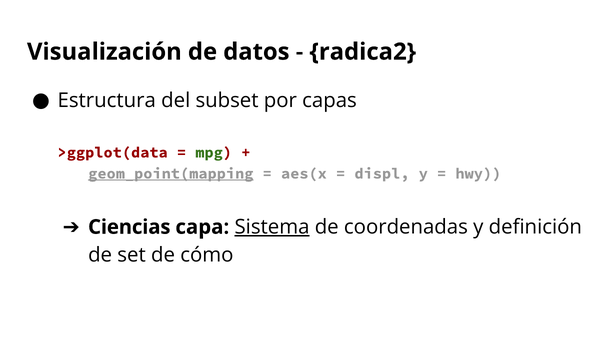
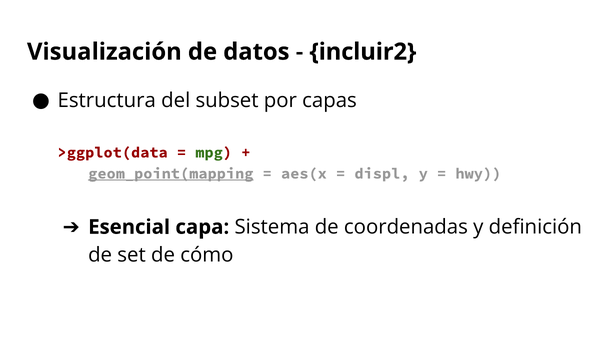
radica2: radica2 -> incluir2
Ciencias: Ciencias -> Esencial
Sistema underline: present -> none
